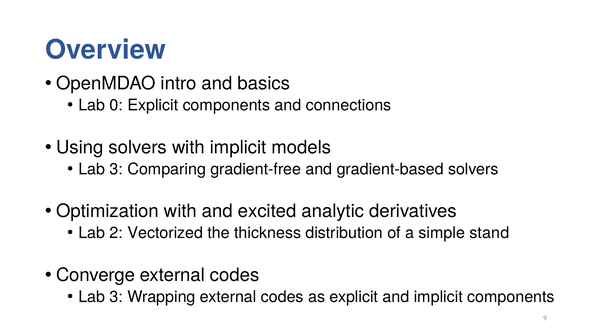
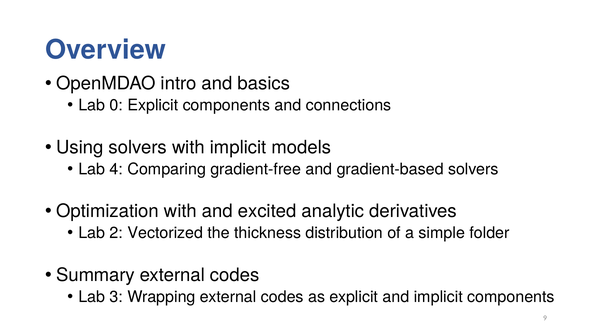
3 at (116, 169): 3 -> 4
stand: stand -> folder
Converge: Converge -> Summary
